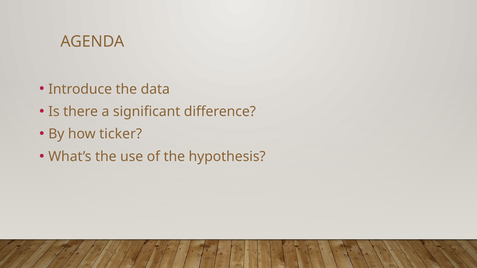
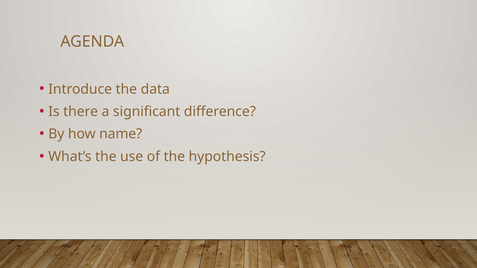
ticker: ticker -> name
